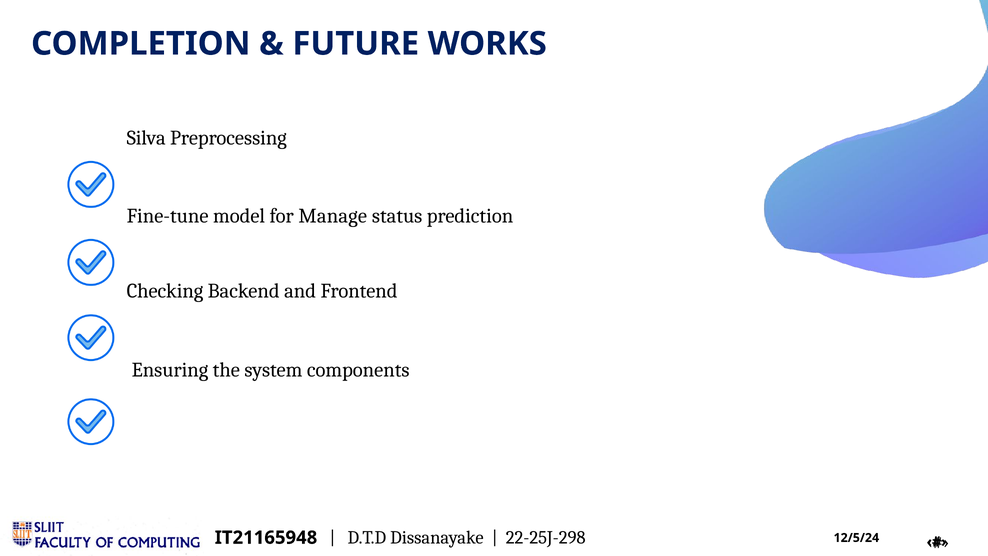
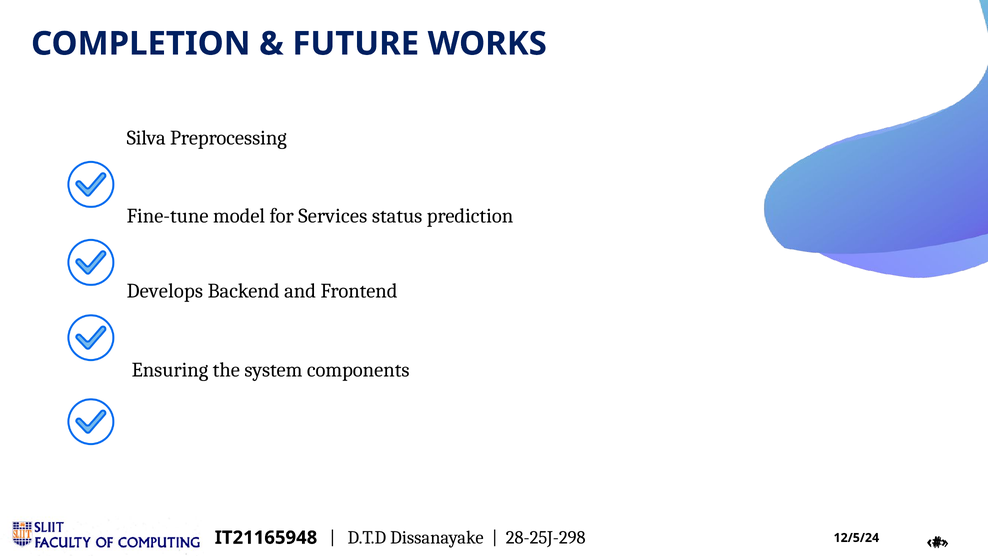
Manage: Manage -> Services
Checking: Checking -> Develops
22-25J-298: 22-25J-298 -> 28-25J-298
